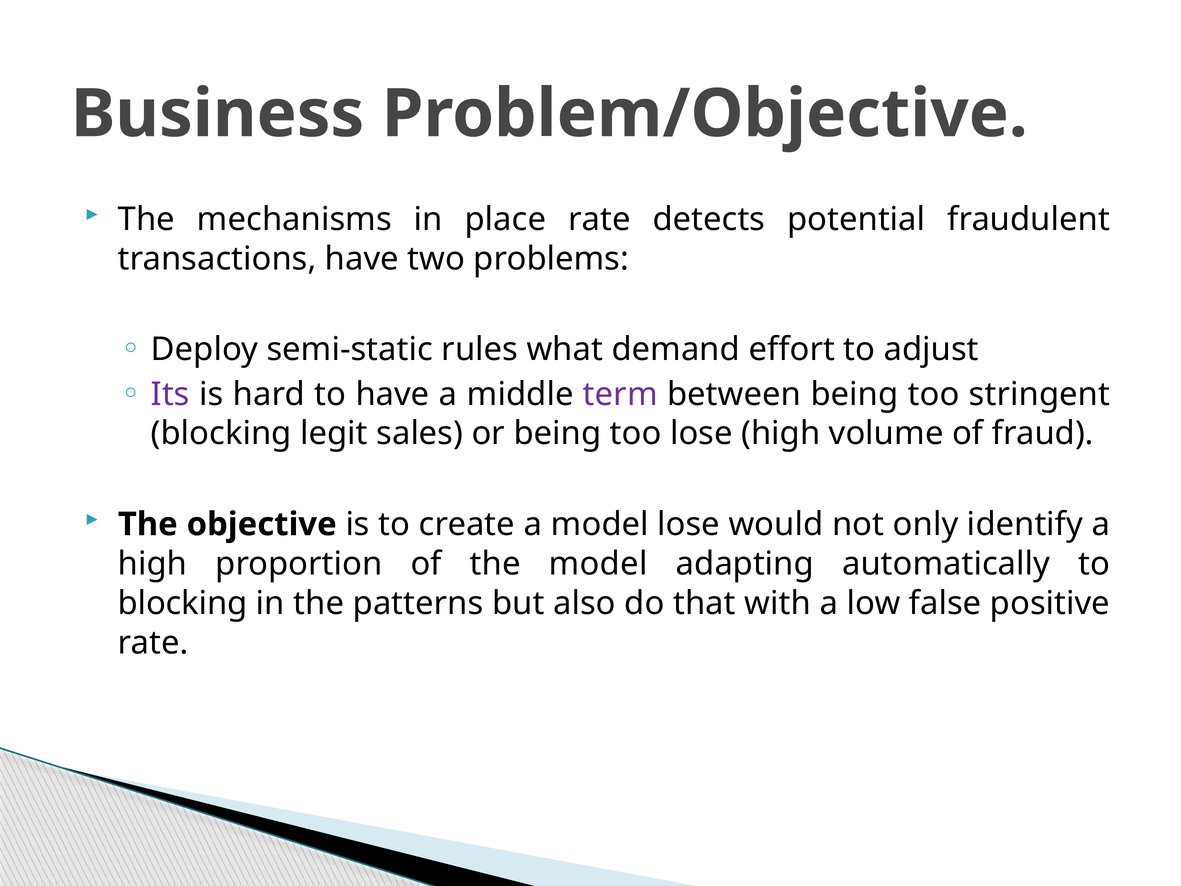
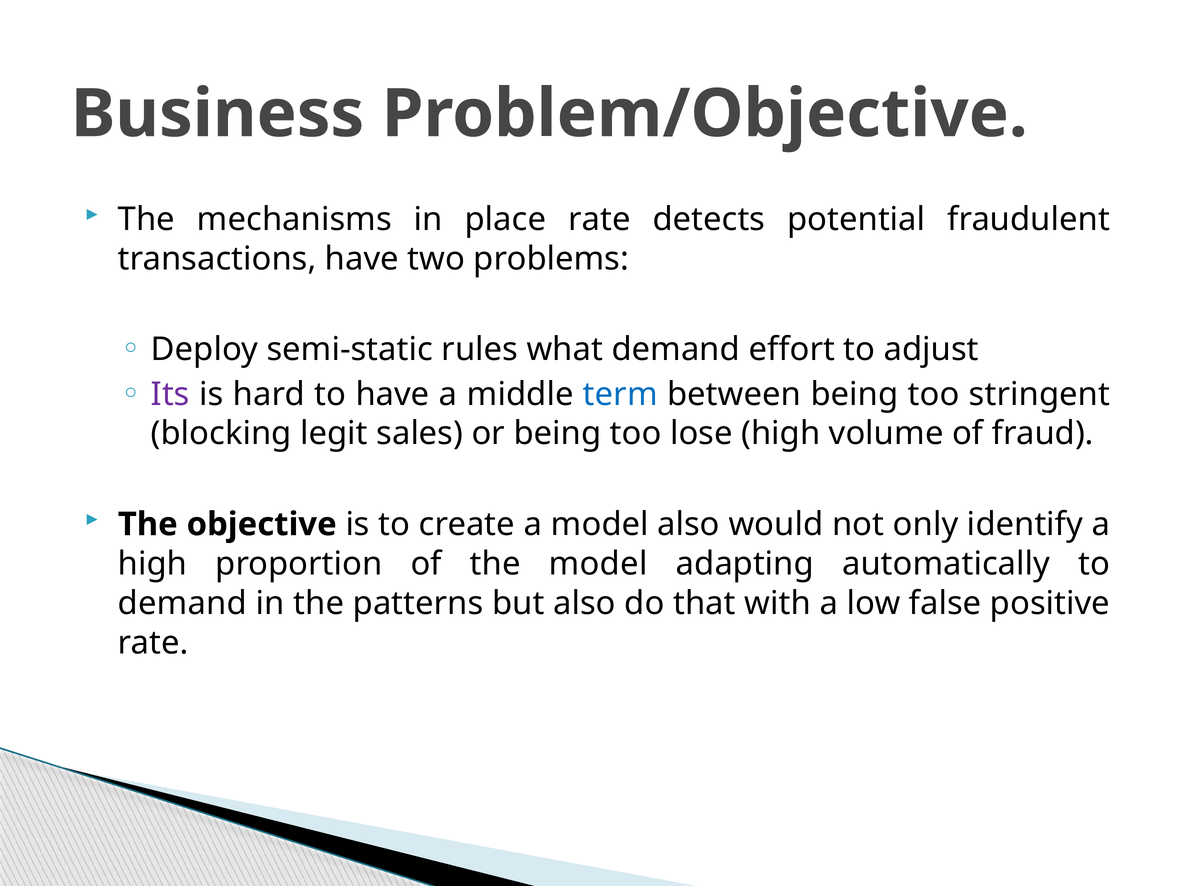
term colour: purple -> blue
model lose: lose -> also
blocking at (183, 603): blocking -> demand
